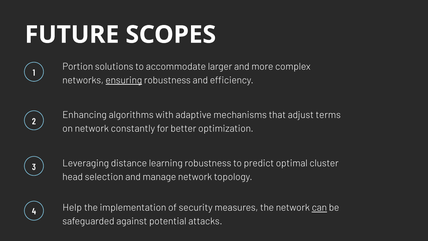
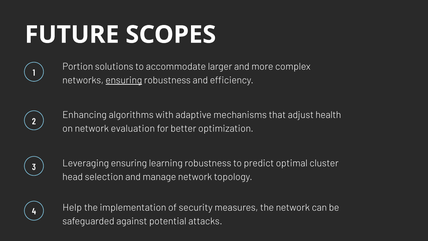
terms: terms -> health
constantly: constantly -> evaluation
Leveraging distance: distance -> ensuring
can underline: present -> none
